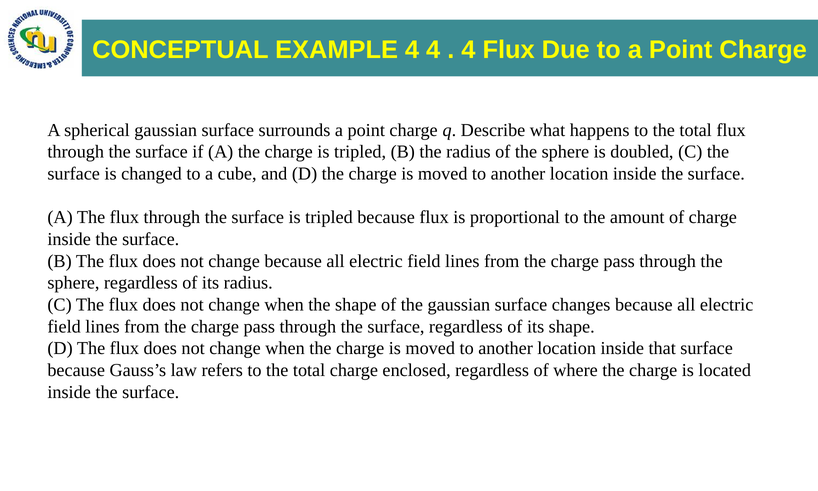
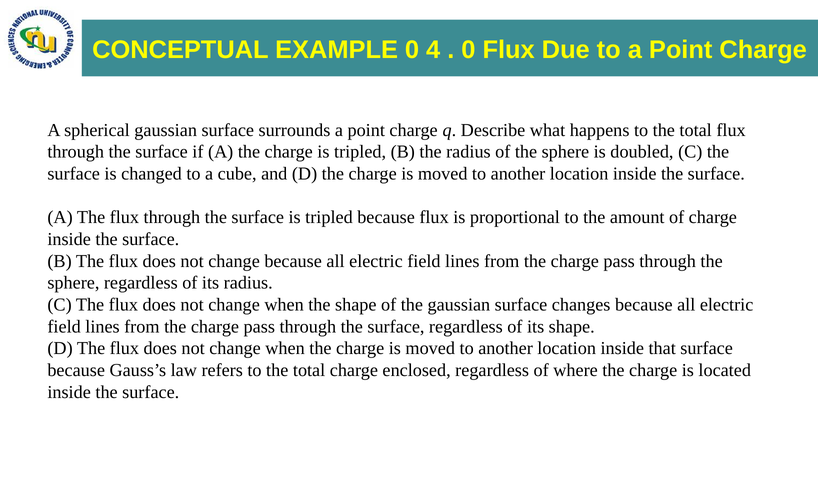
EXAMPLE 4: 4 -> 0
4 at (468, 50): 4 -> 0
